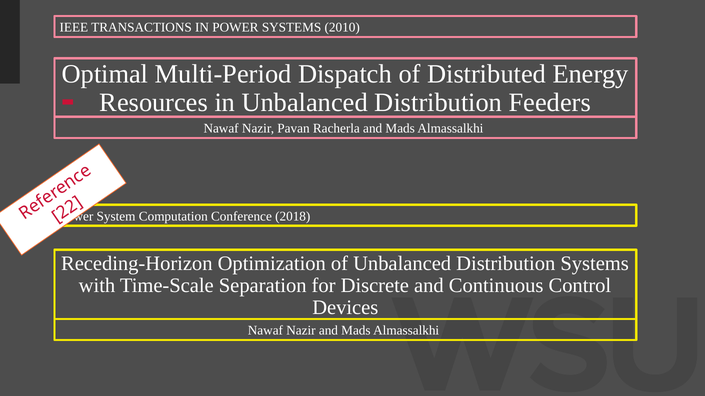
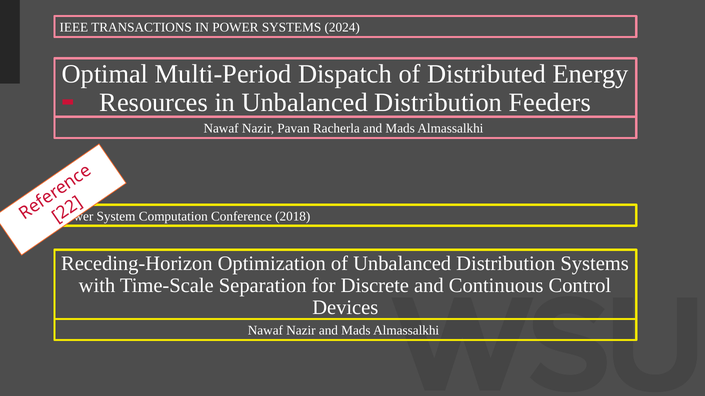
2010: 2010 -> 2024
